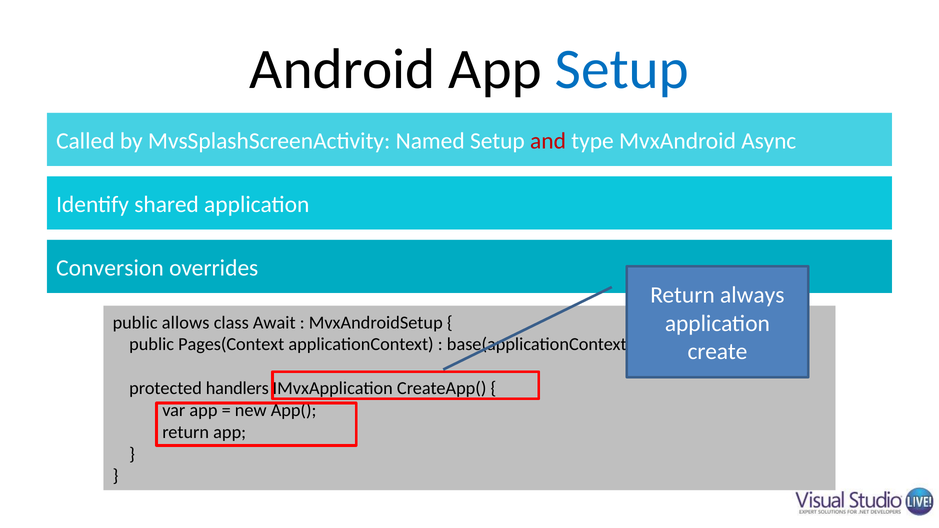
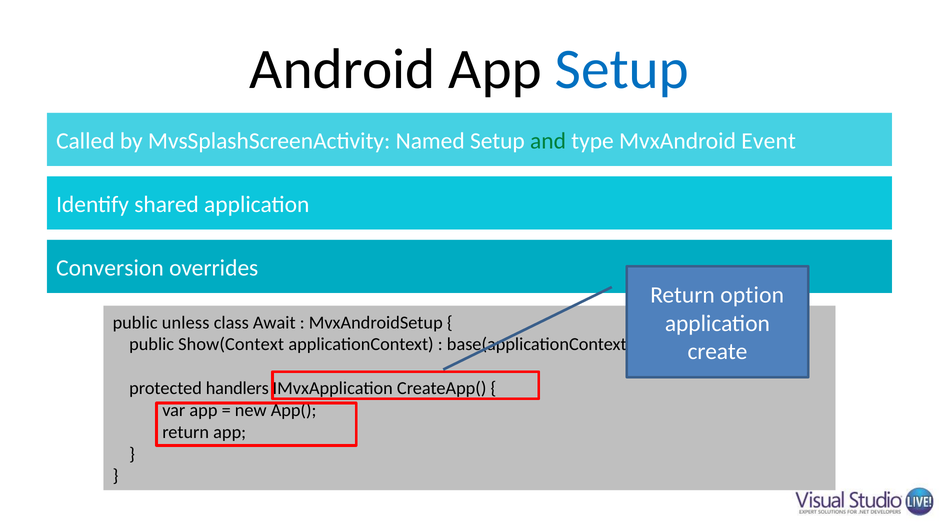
and colour: red -> green
Async: Async -> Event
always: always -> option
allows: allows -> unless
Pages(Context: Pages(Context -> Show(Context
